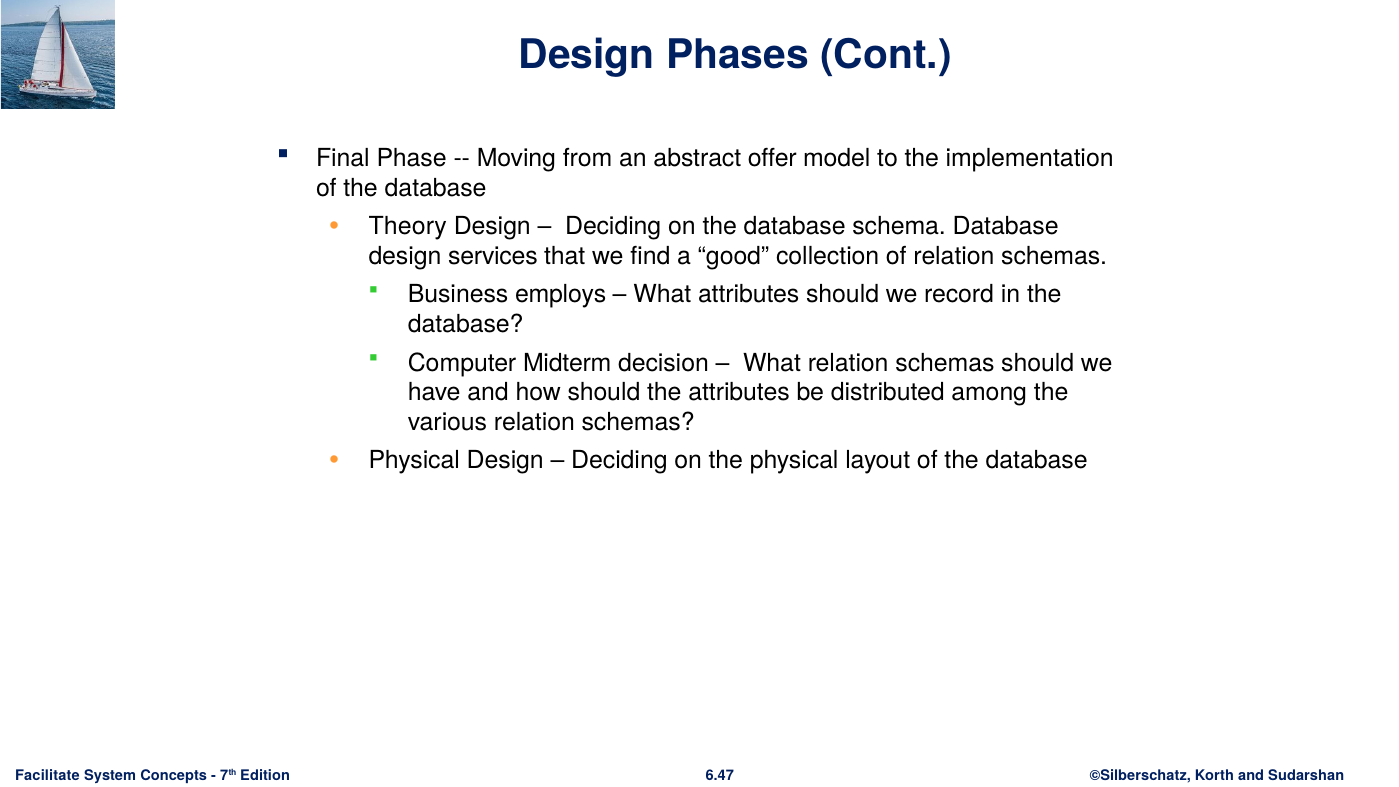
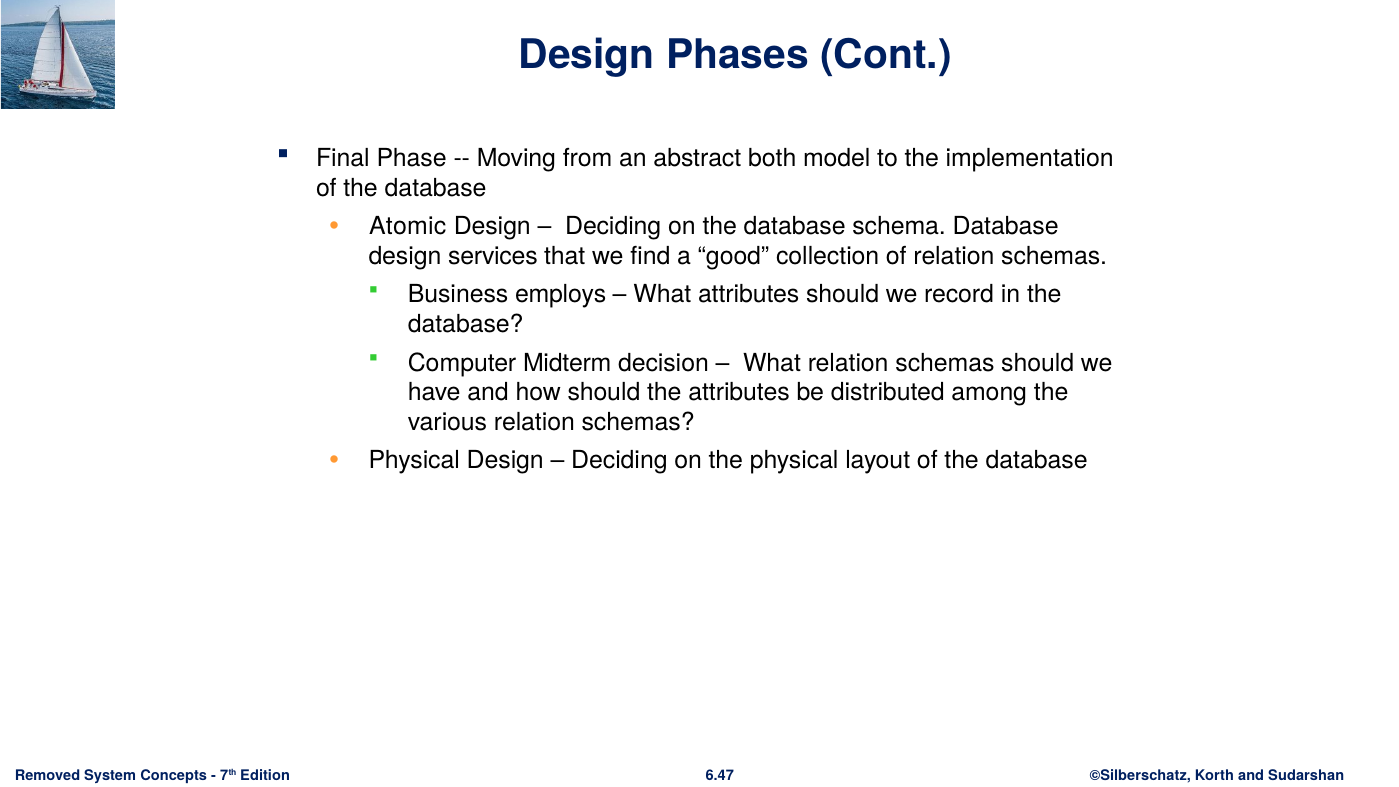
offer: offer -> both
Theory: Theory -> Atomic
Facilitate: Facilitate -> Removed
